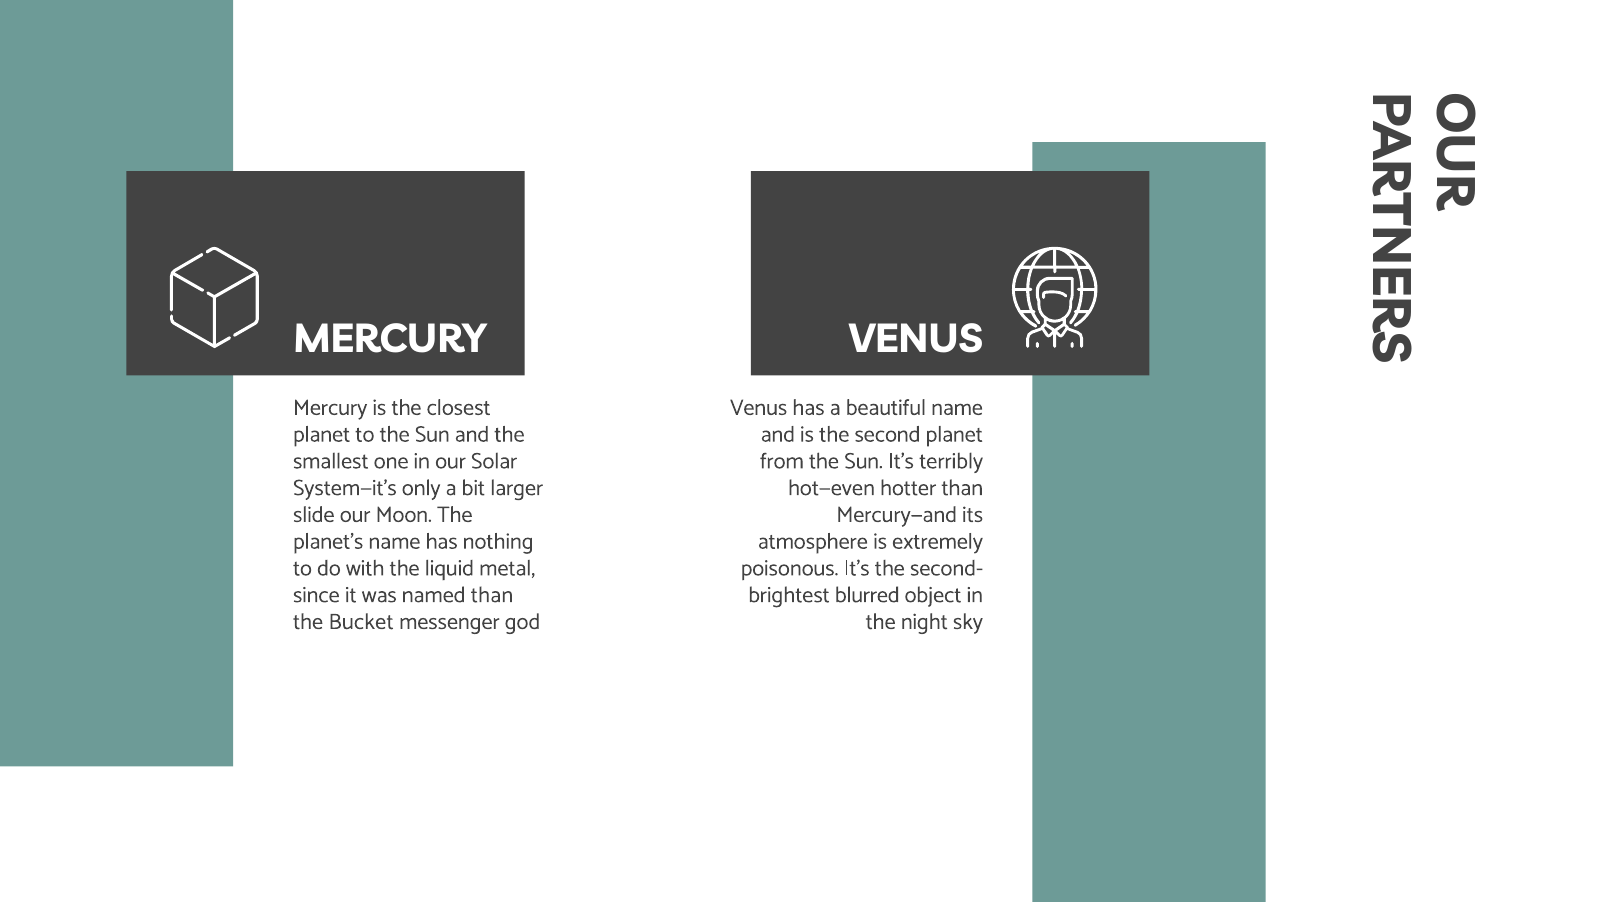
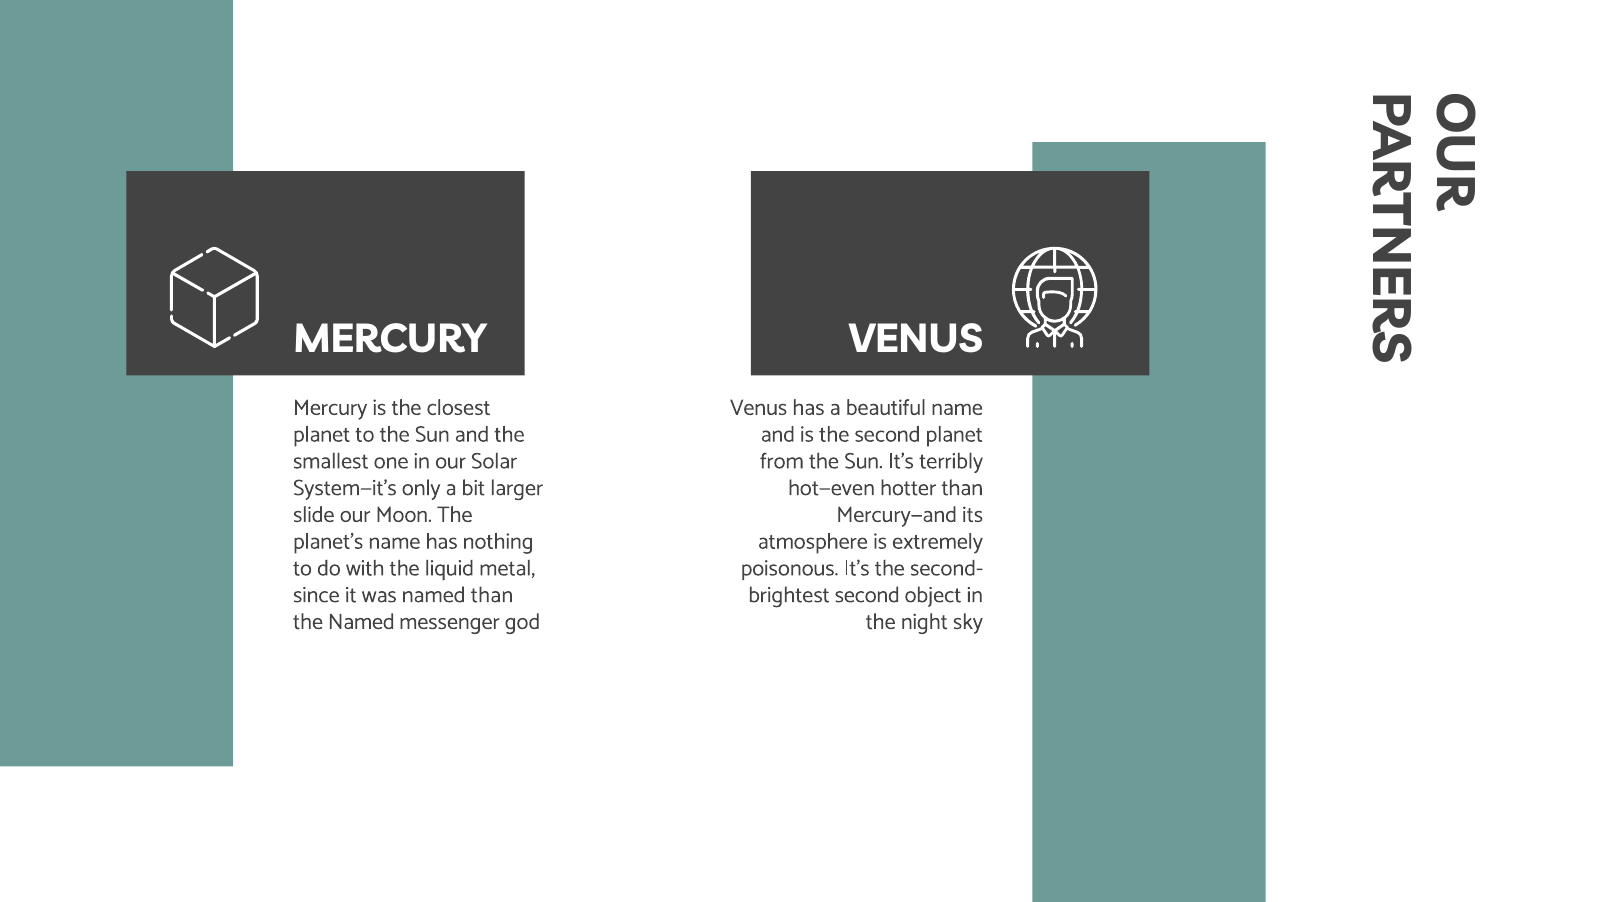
blurred at (867, 595): blurred -> second
the Bucket: Bucket -> Named
